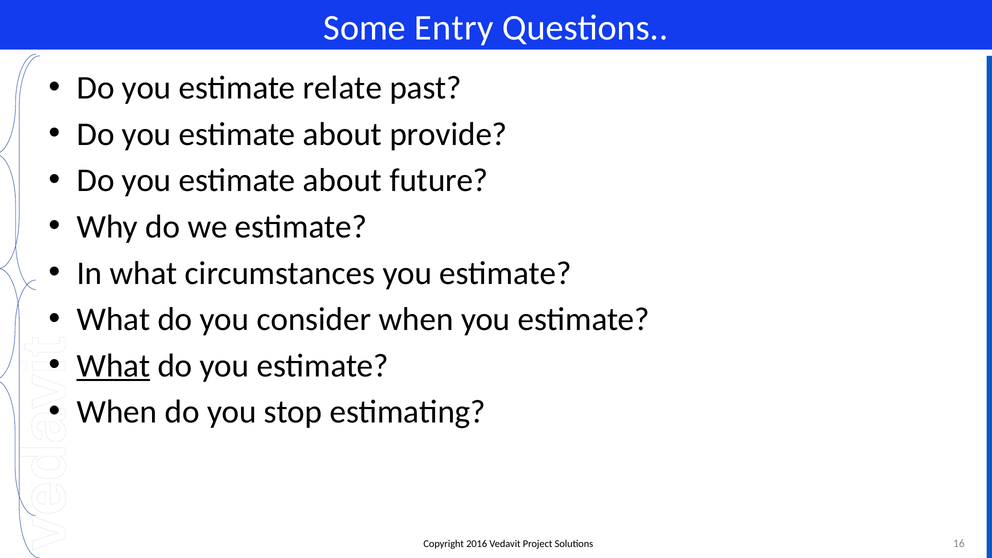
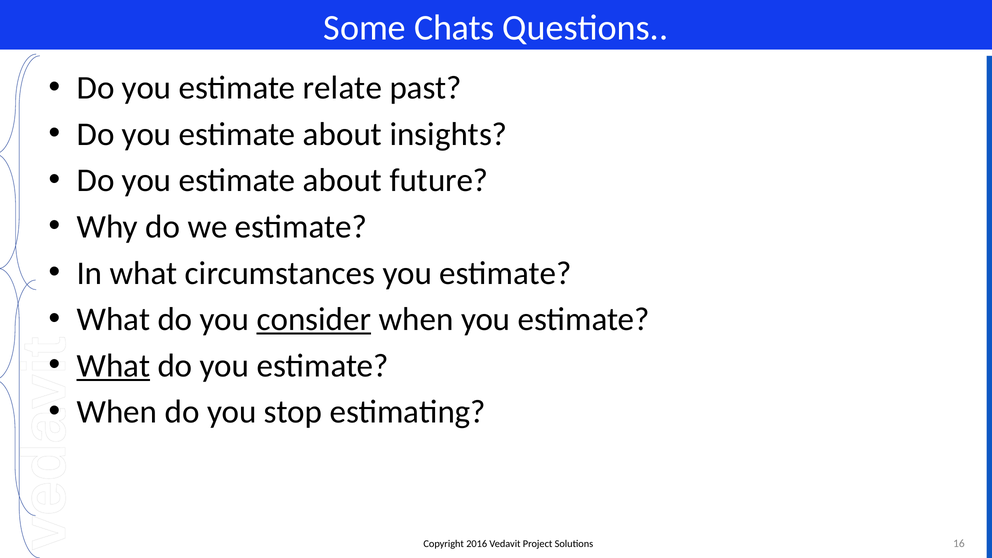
Entry: Entry -> Chats
provide: provide -> insights
consider underline: none -> present
